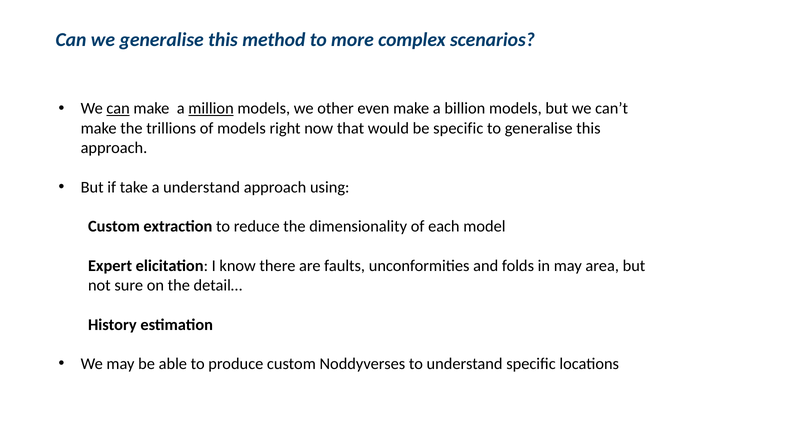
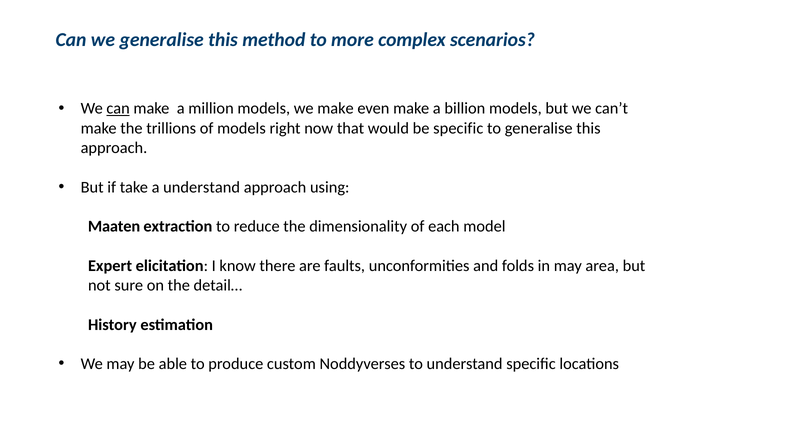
million underline: present -> none
we other: other -> make
Custom at (114, 226): Custom -> Maaten
